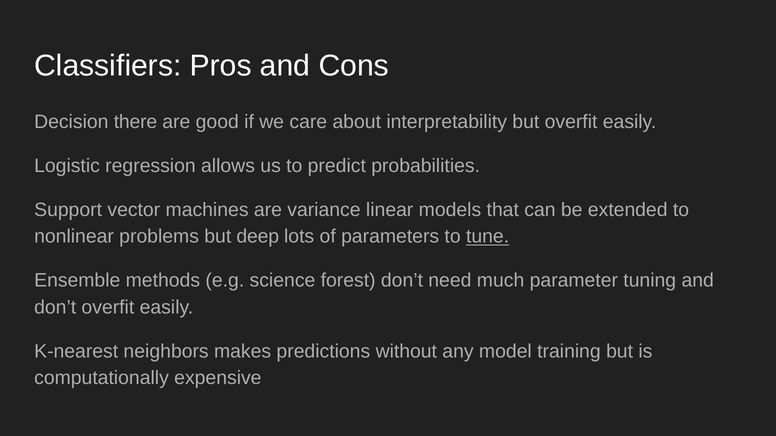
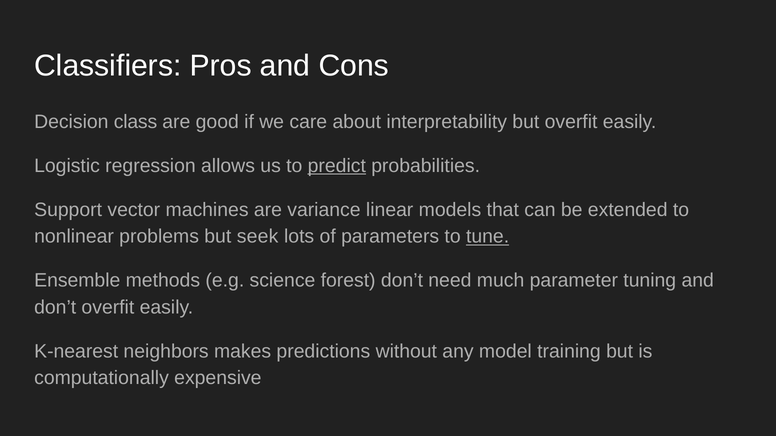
there: there -> class
predict underline: none -> present
deep: deep -> seek
